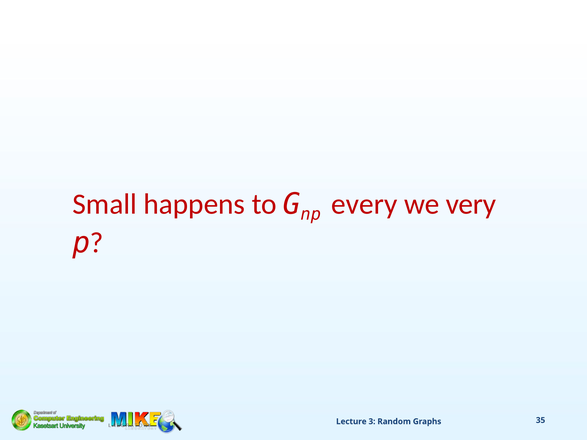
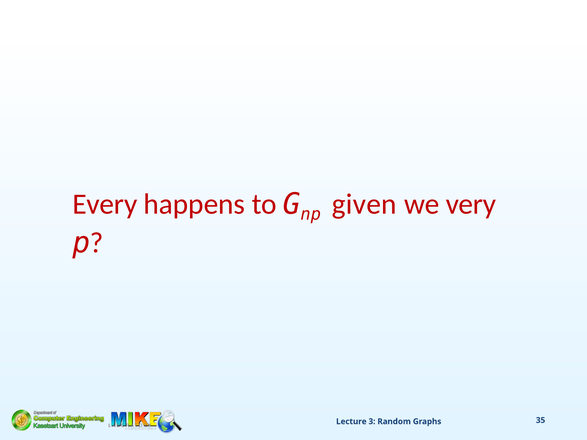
Small: Small -> Every
every: every -> given
